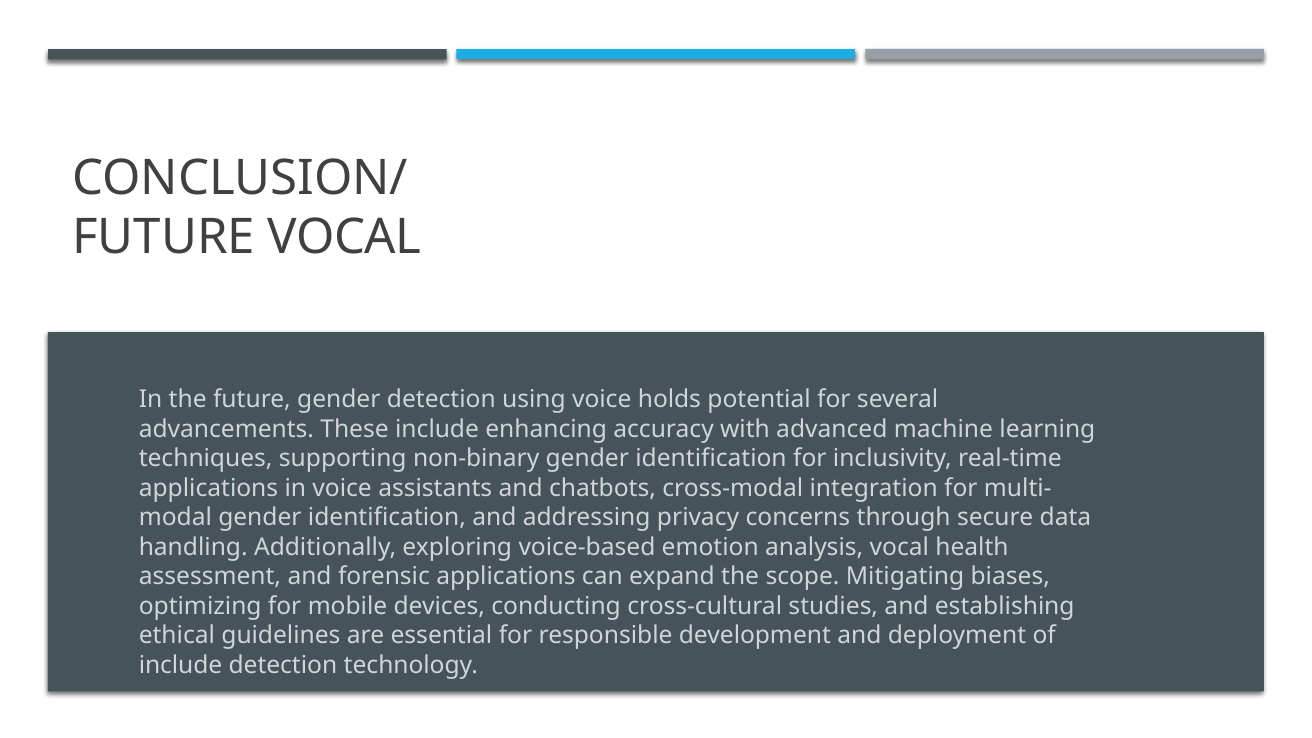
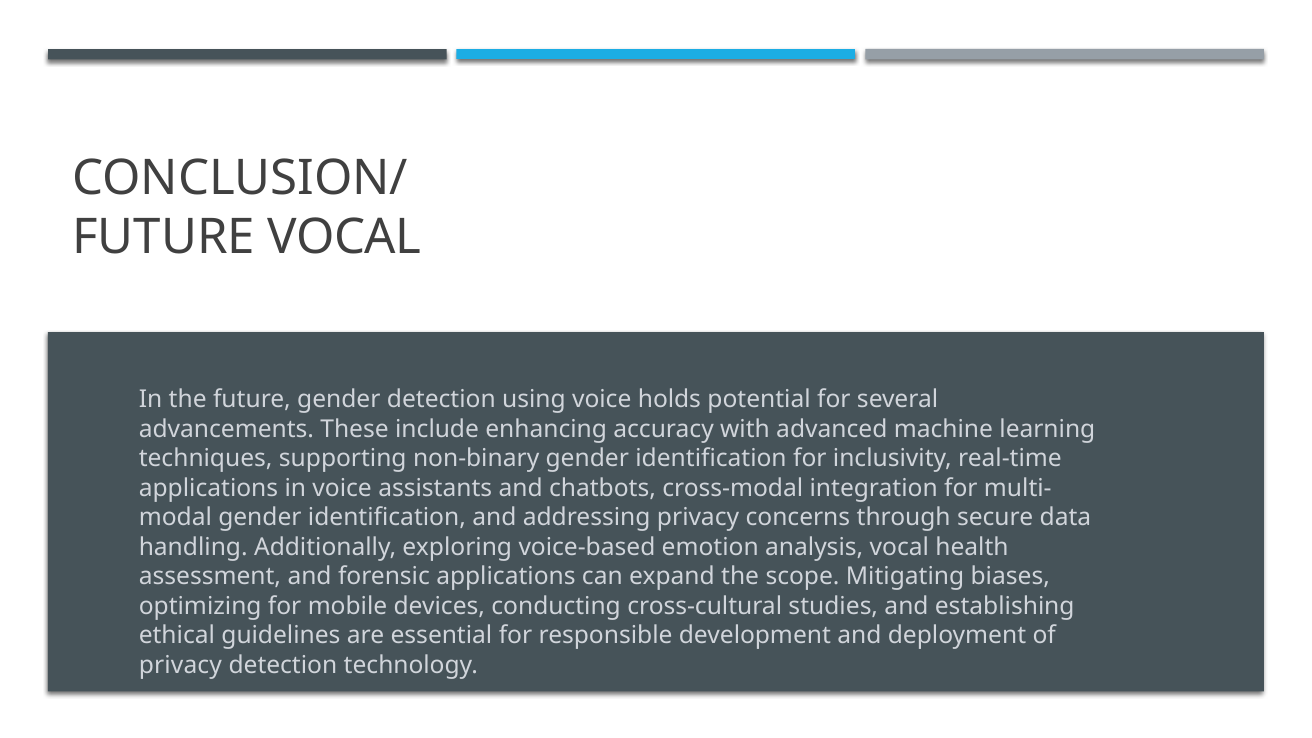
include at (181, 665): include -> privacy
